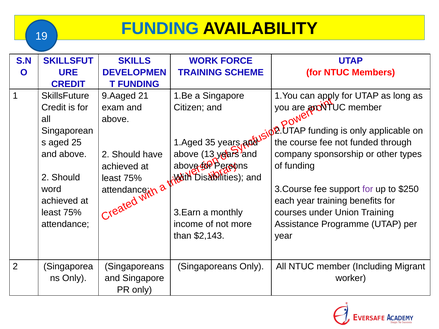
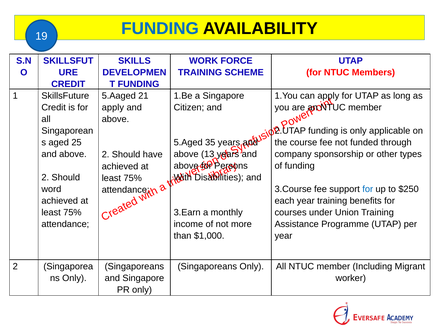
9.Aaged: 9.Aaged -> 5.Aaged
exam at (113, 108): exam -> apply
1.Aged: 1.Aged -> 5.Aged
for at (368, 189) colour: purple -> blue
$2,143: $2,143 -> $1,000
